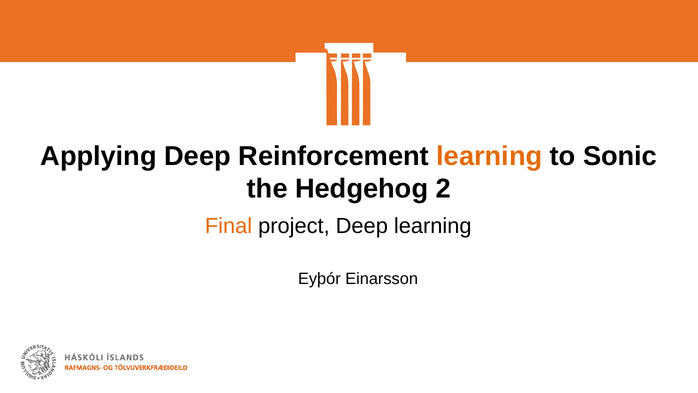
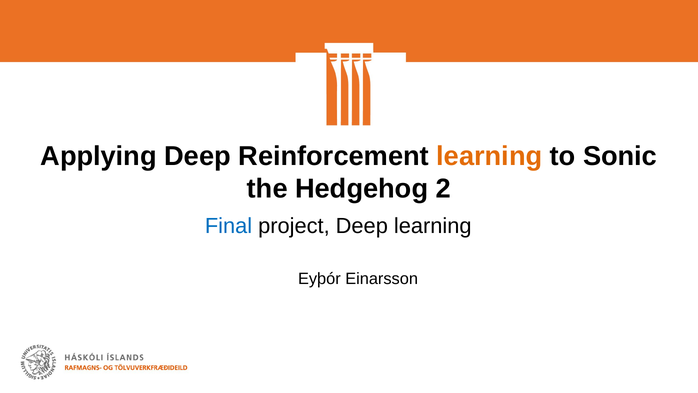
Final colour: orange -> blue
